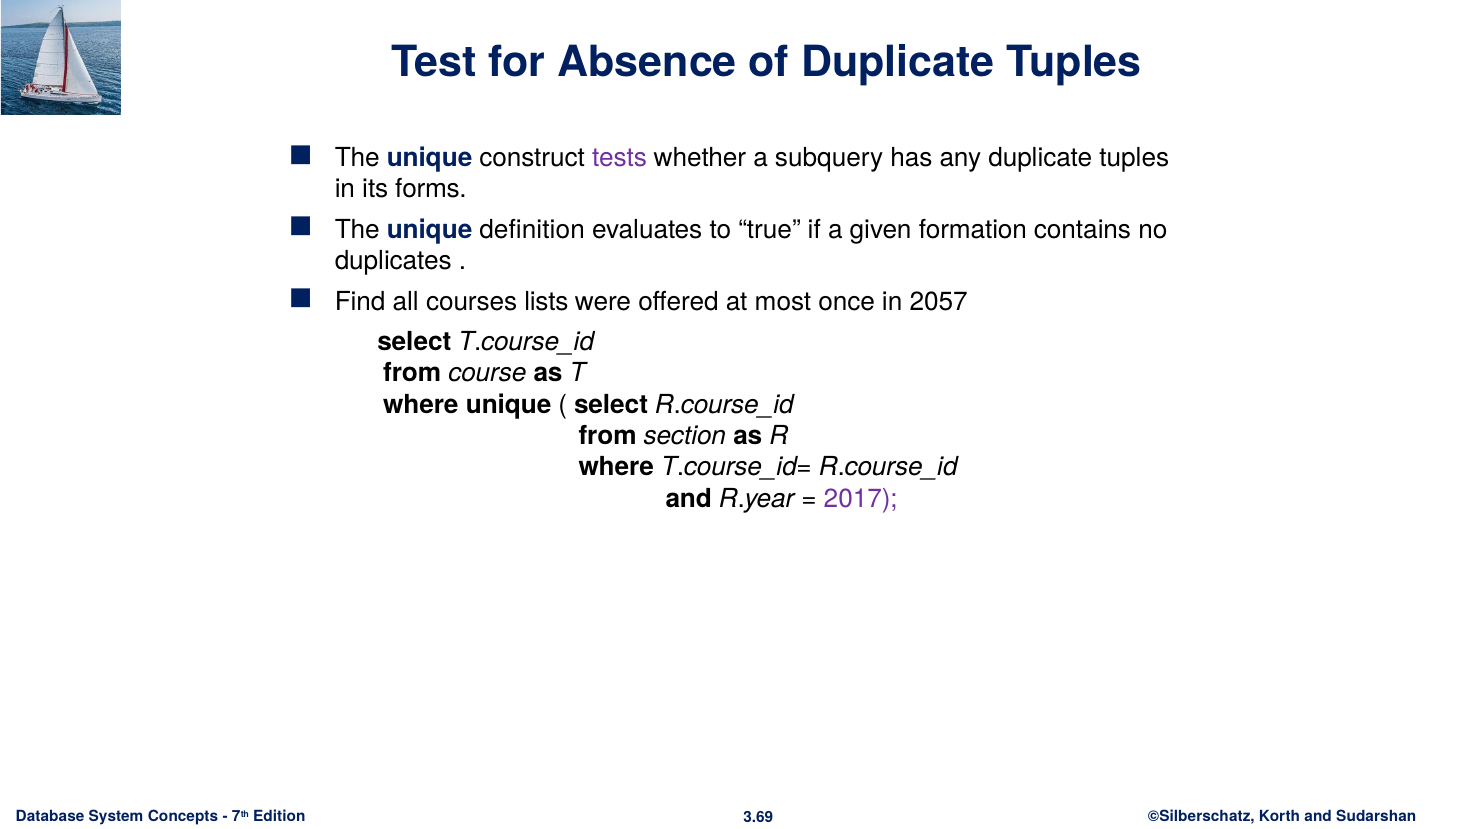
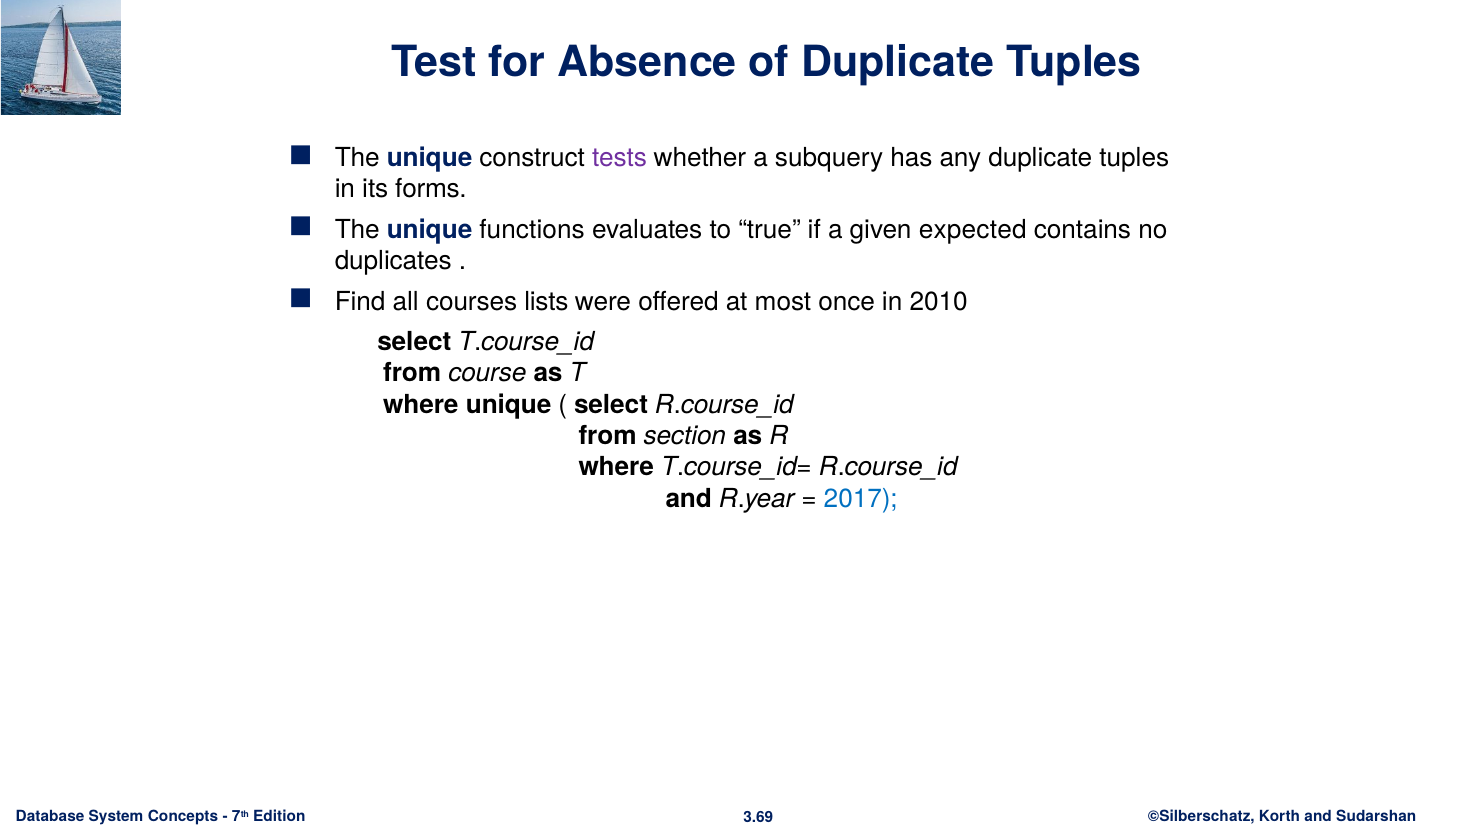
definition: definition -> functions
formation: formation -> expected
2057: 2057 -> 2010
2017 colour: purple -> blue
